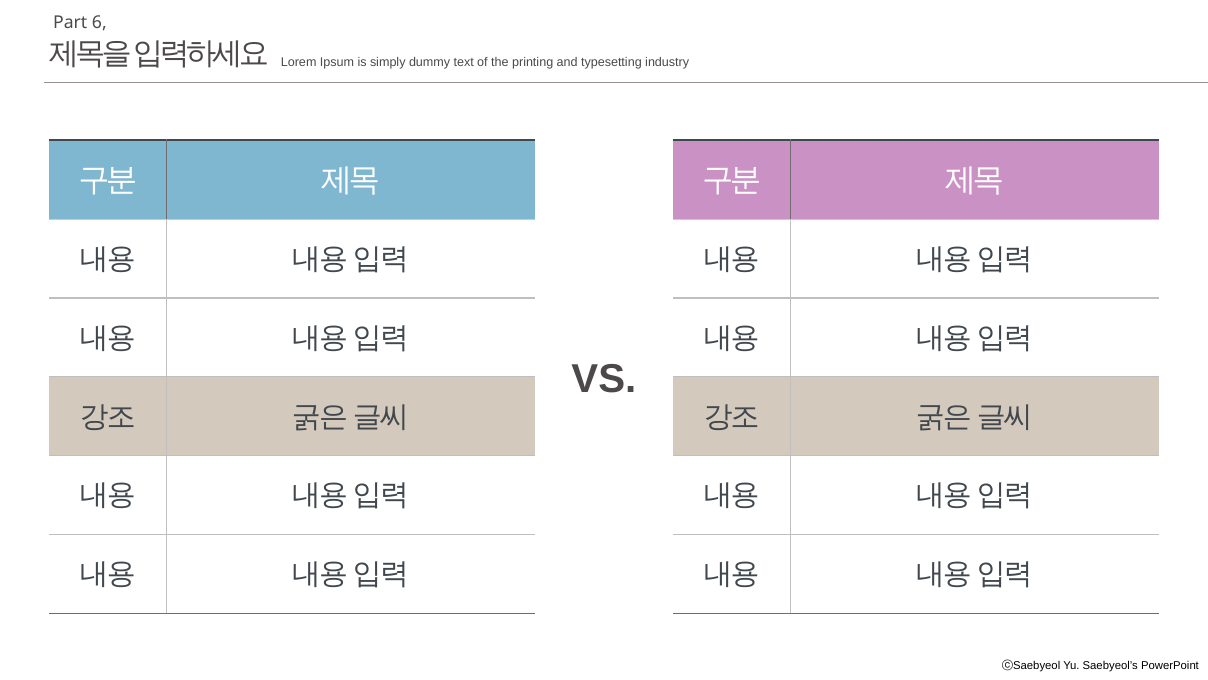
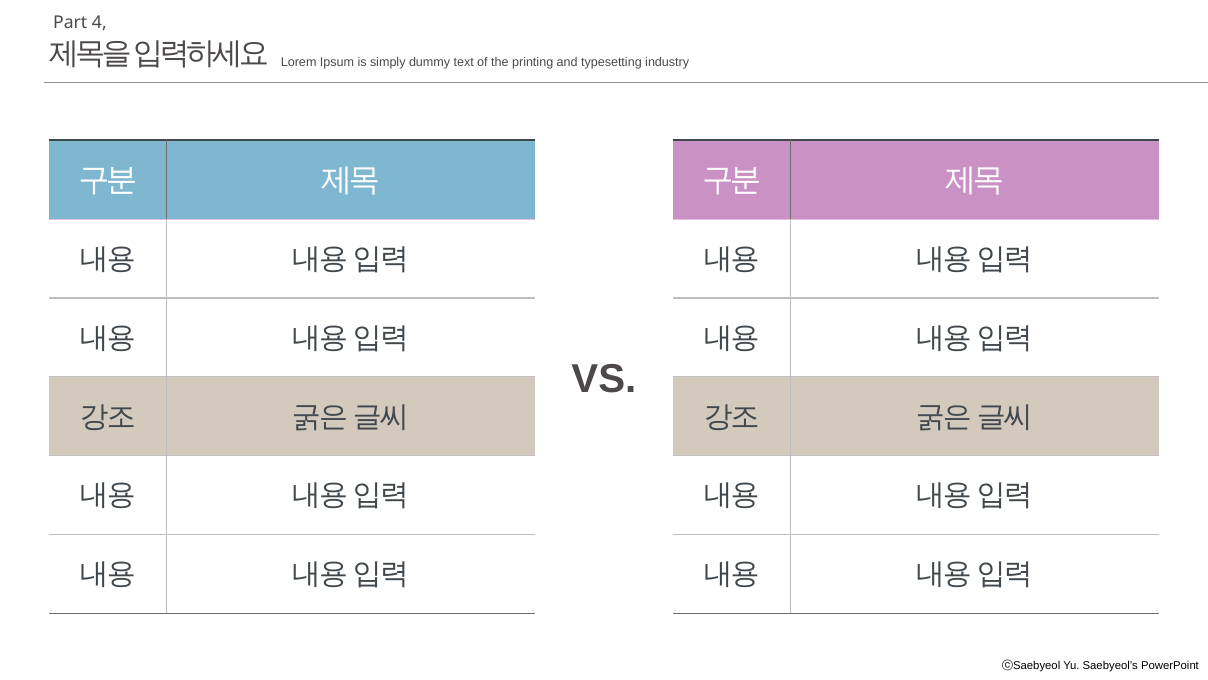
6: 6 -> 4
